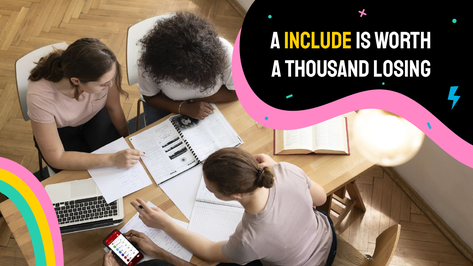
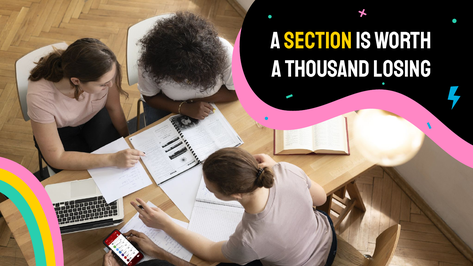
include: include -> section
